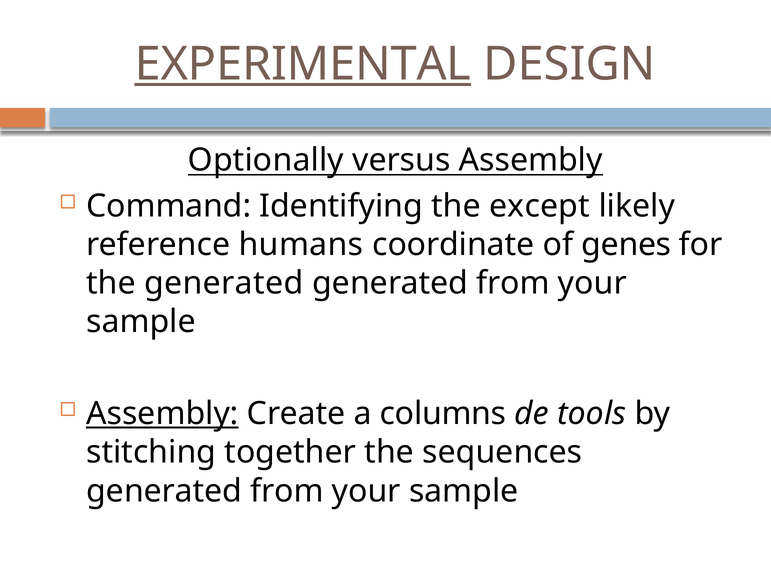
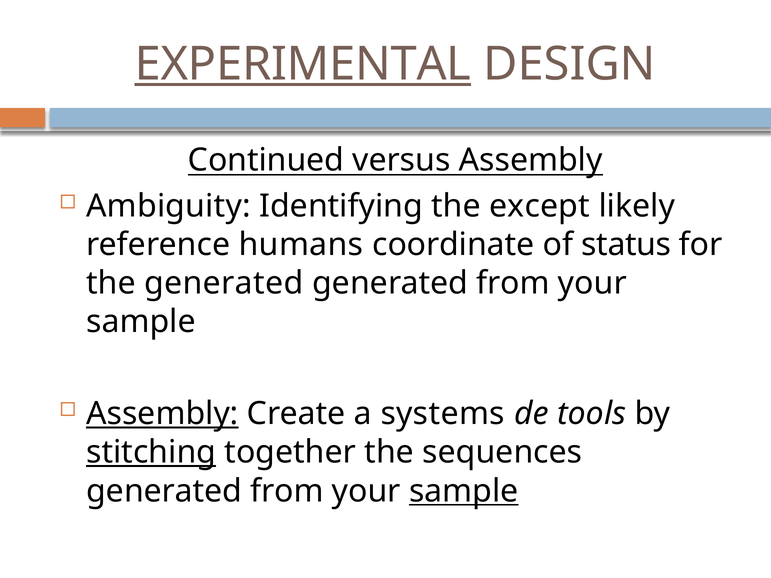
Optionally: Optionally -> Continued
Command: Command -> Ambiguity
genes: genes -> status
columns: columns -> systems
stitching underline: none -> present
sample at (464, 491) underline: none -> present
